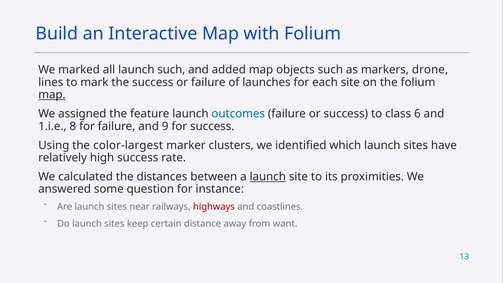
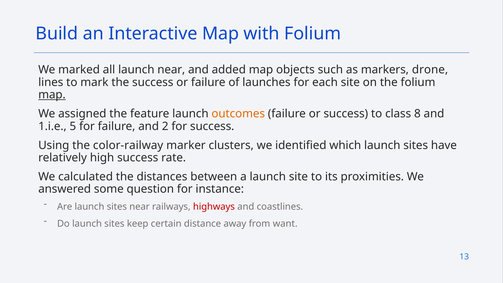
launch such: such -> near
outcomes colour: blue -> orange
6: 6 -> 8
8: 8 -> 5
9: 9 -> 2
color-largest: color-largest -> color-railway
launch at (268, 177) underline: present -> none
